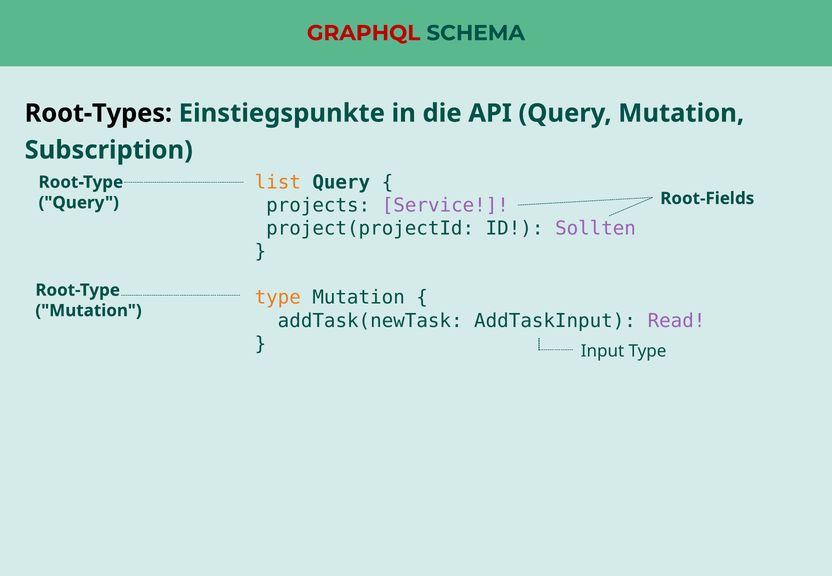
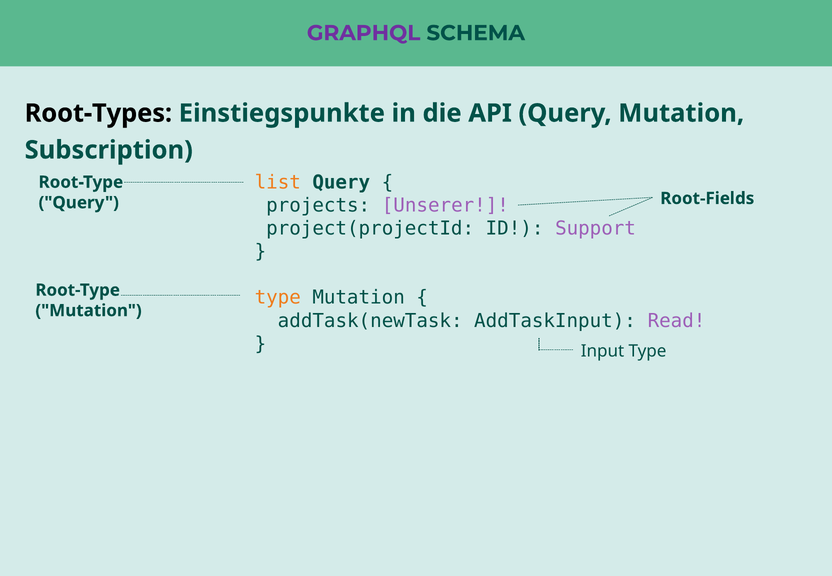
GRAPHQL colour: red -> purple
Service: Service -> Unserer
Sollten: Sollten -> Support
